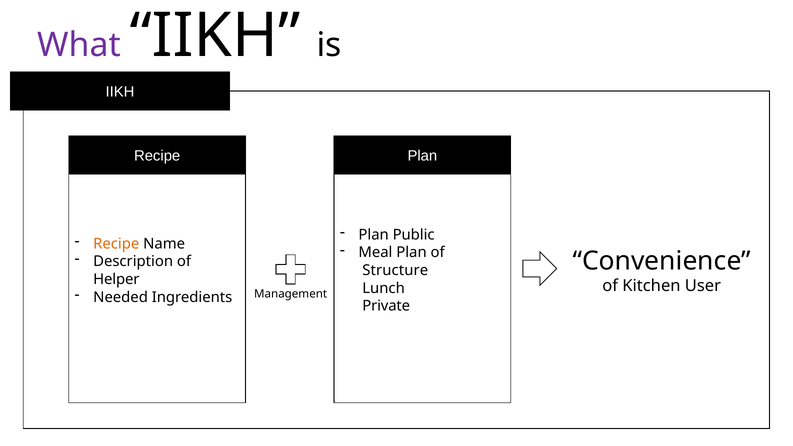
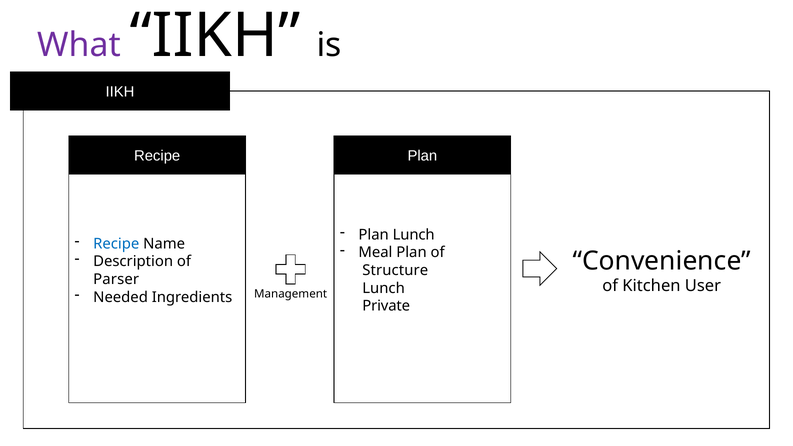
Plan Public: Public -> Lunch
Recipe at (116, 244) colour: orange -> blue
Helper: Helper -> Parser
